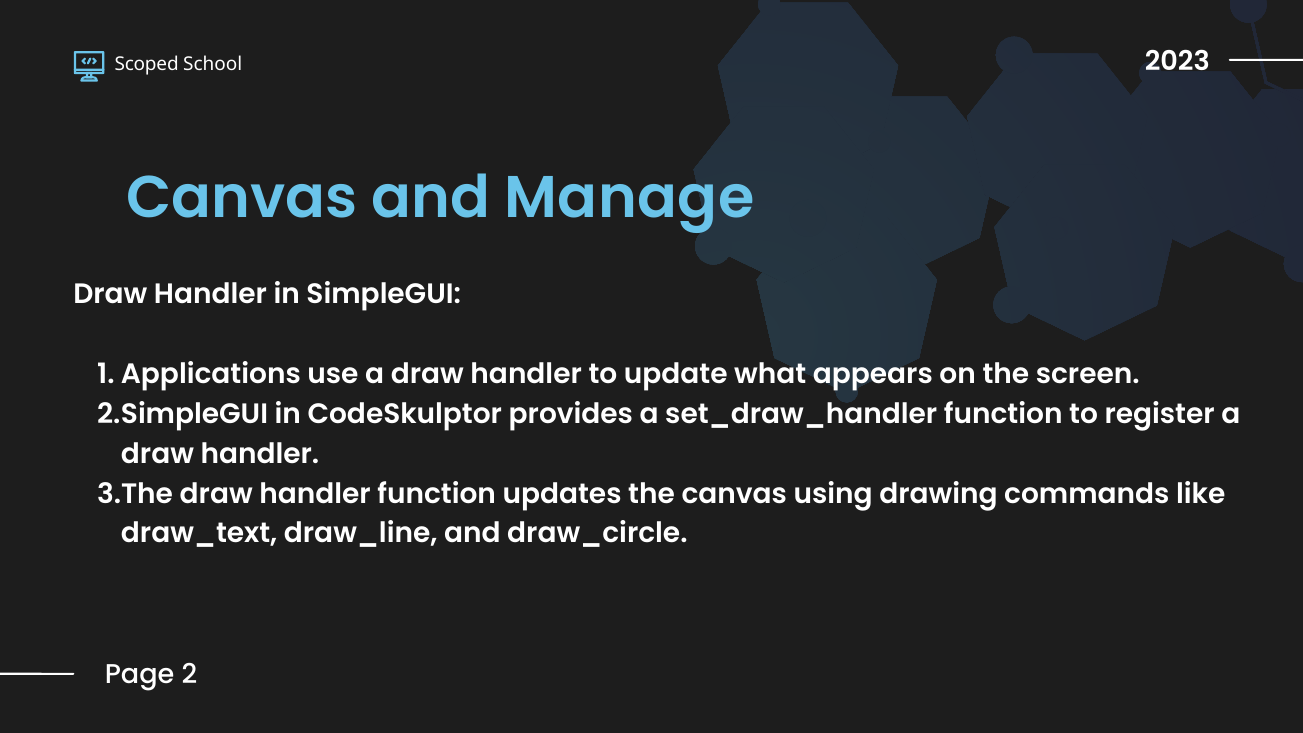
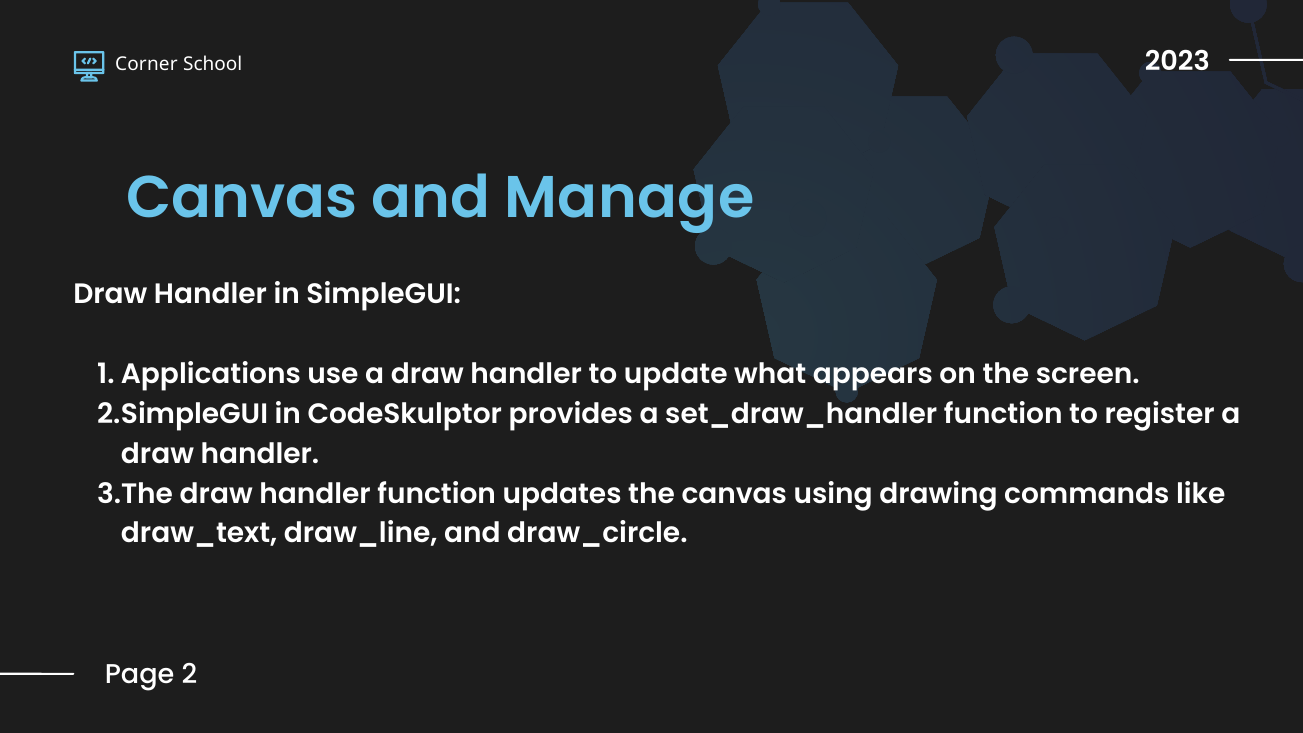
Scoped: Scoped -> Corner
